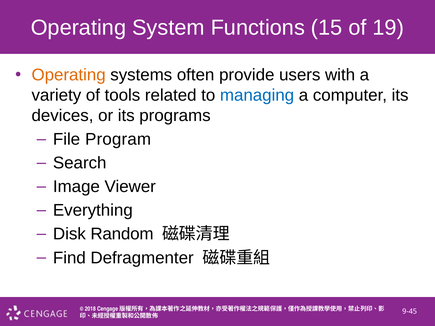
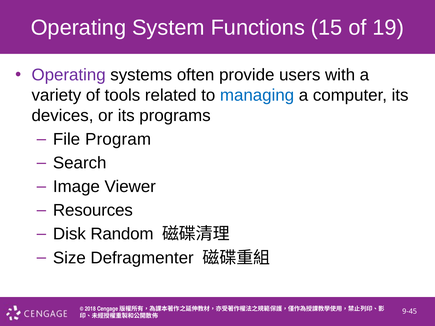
Operating at (69, 75) colour: orange -> purple
Everything: Everything -> Resources
Find: Find -> Size
